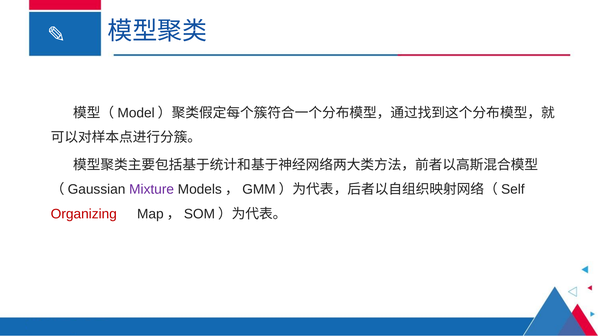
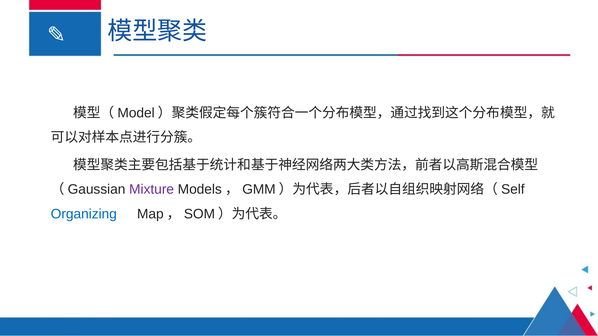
Organizing colour: red -> blue
